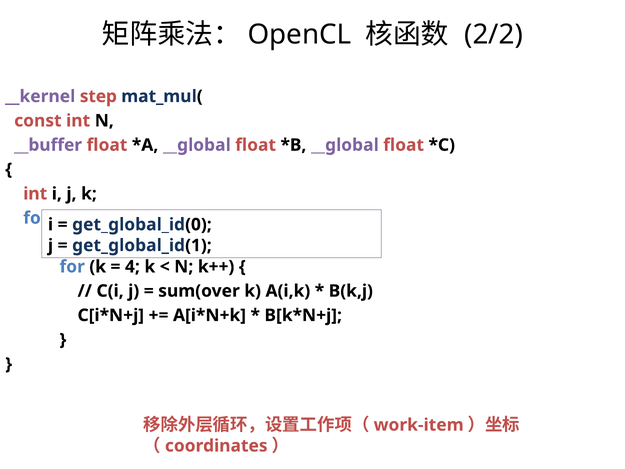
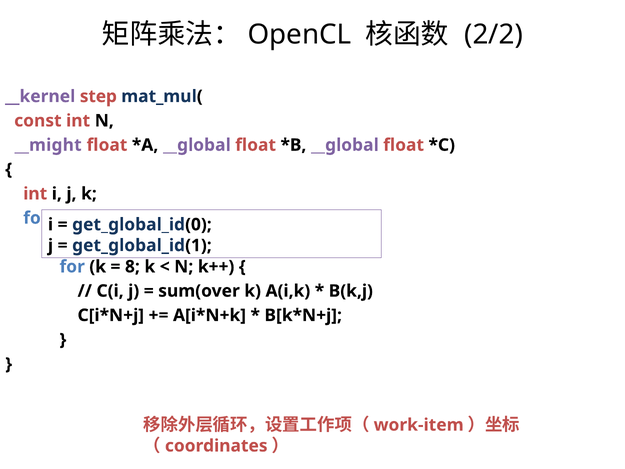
__buffer: __buffer -> __might
4: 4 -> 8
